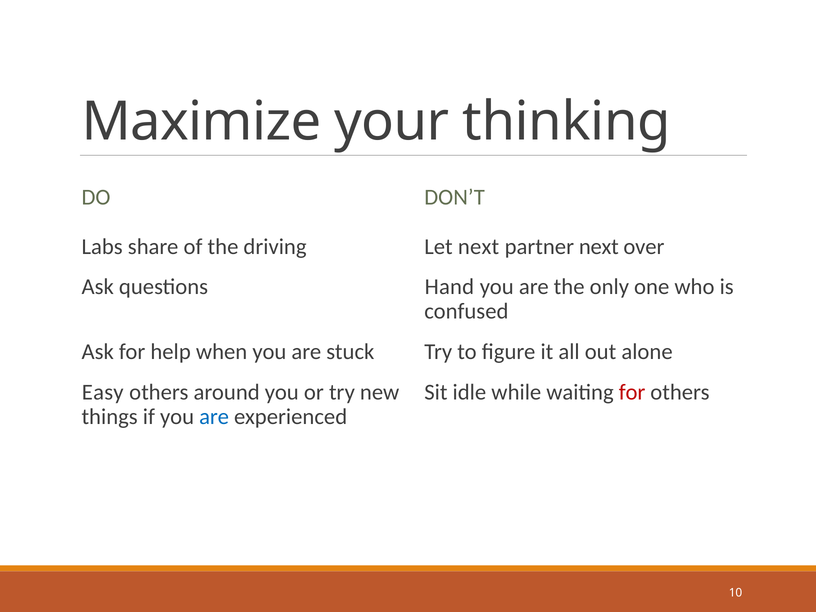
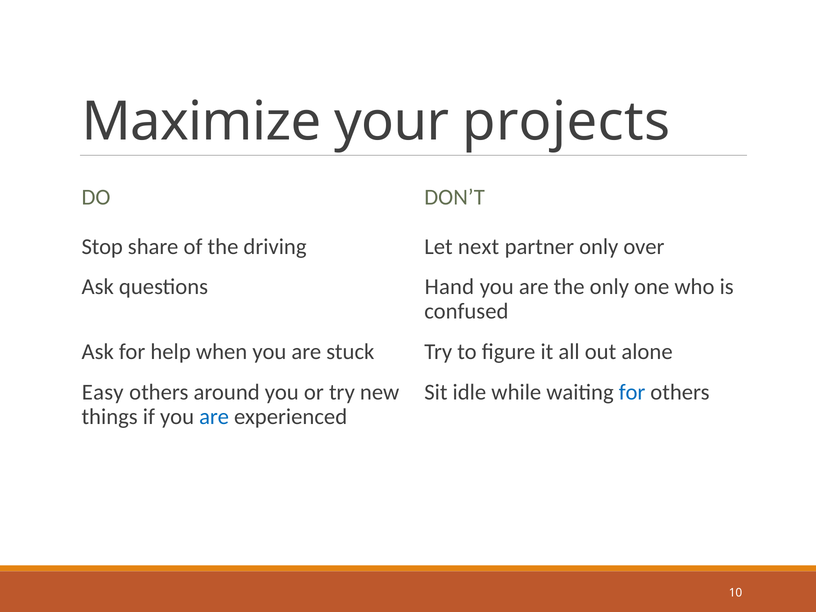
thinking: thinking -> projects
Labs: Labs -> Stop
partner next: next -> only
for at (632, 392) colour: red -> blue
